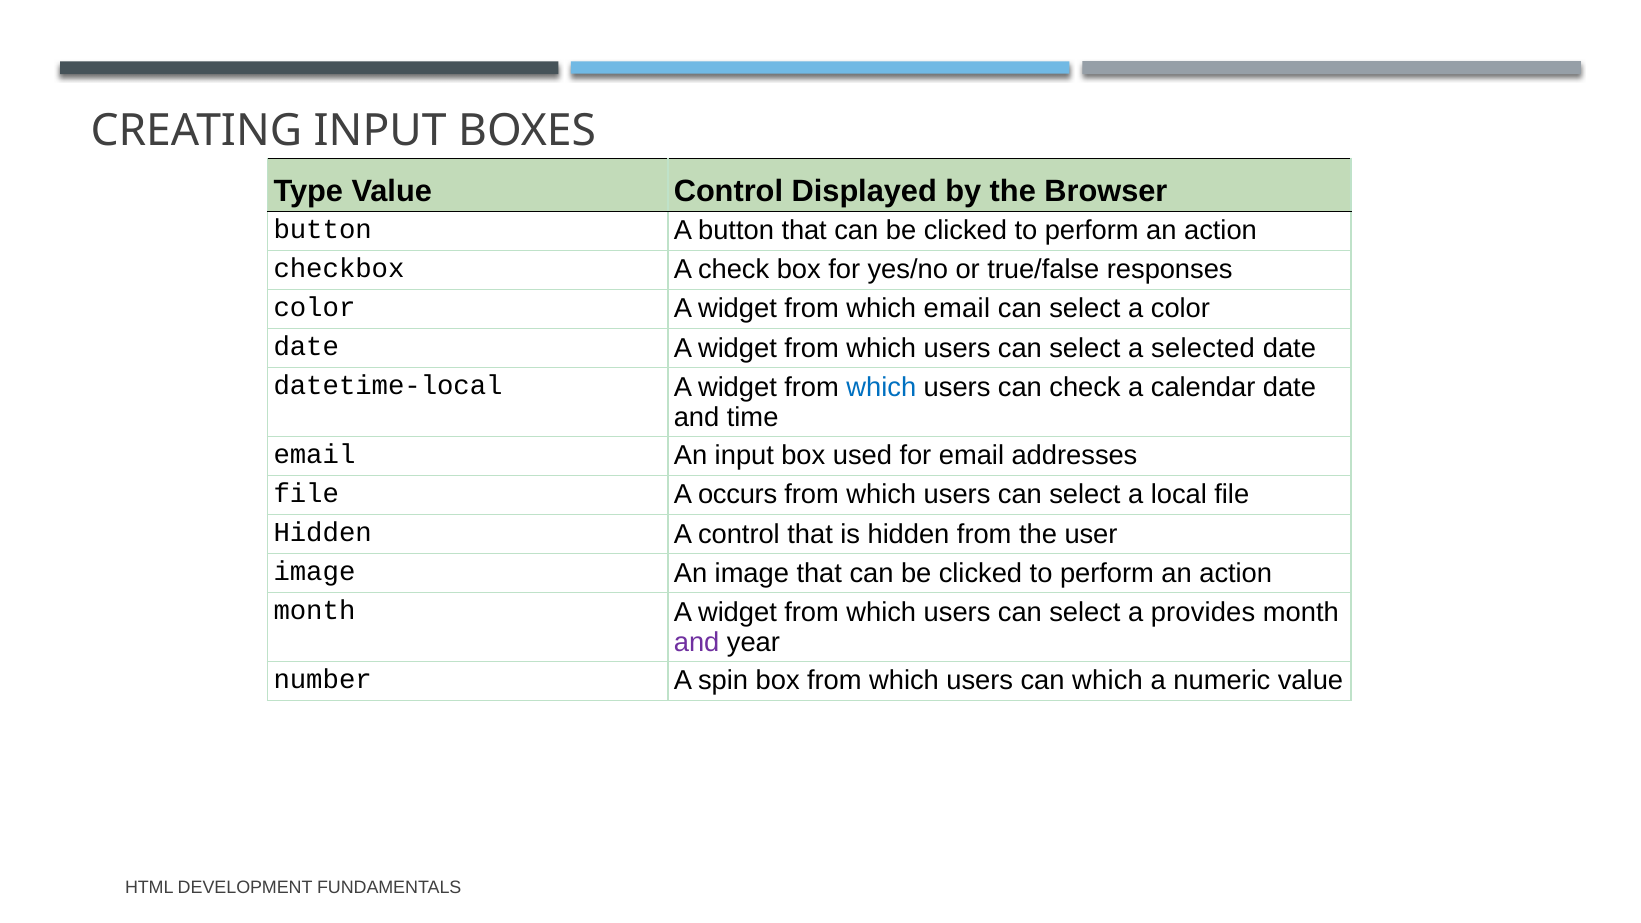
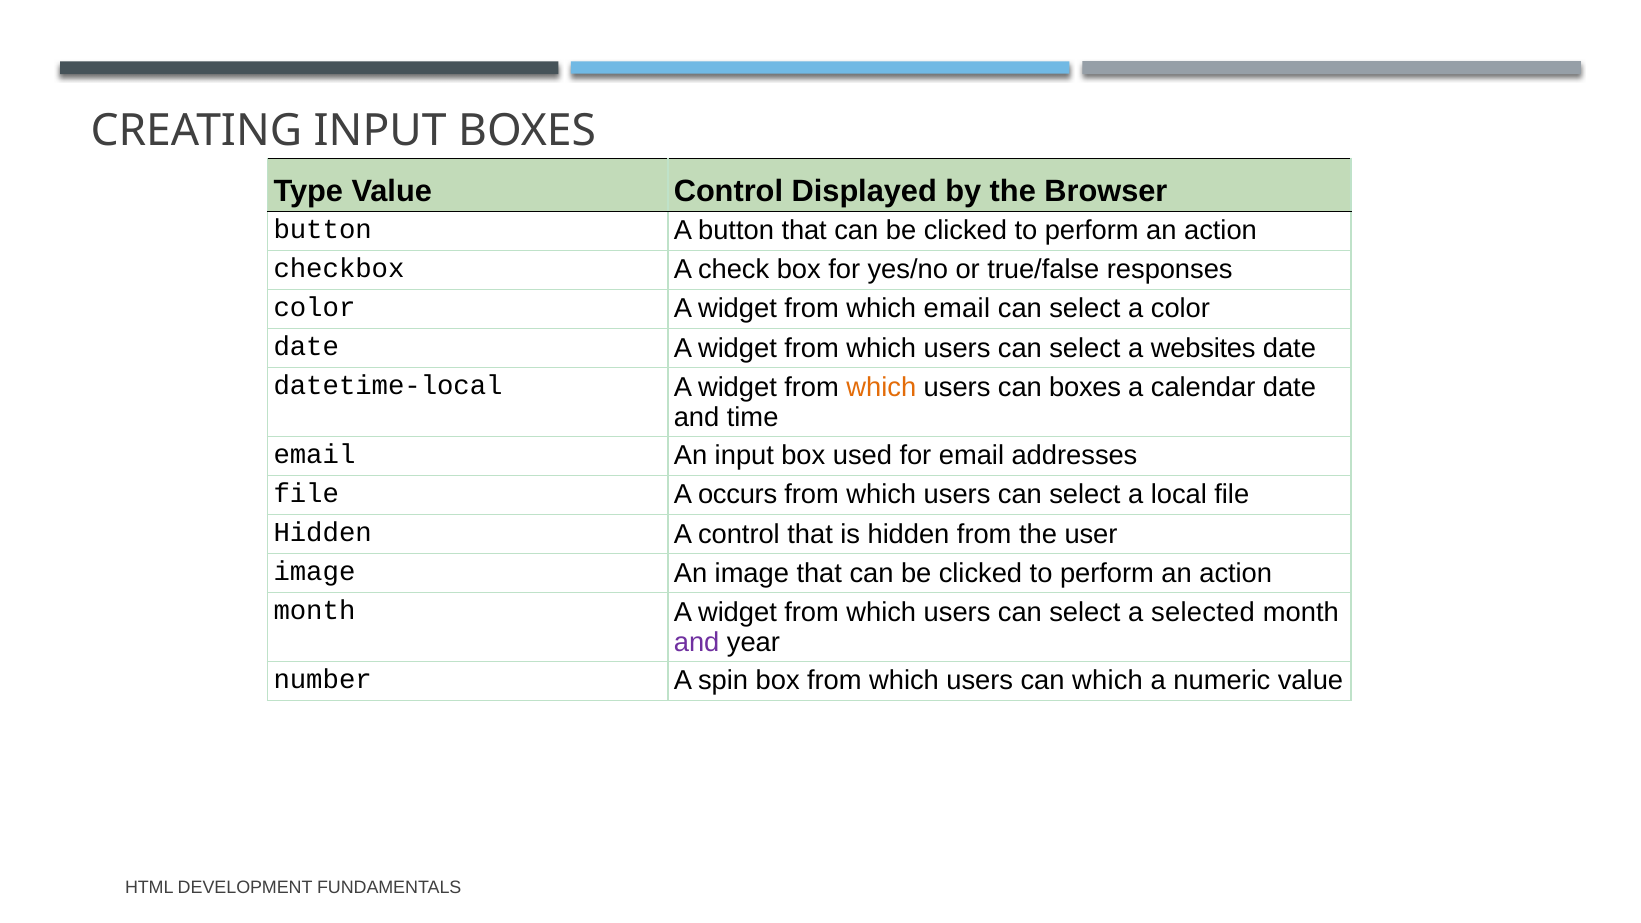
selected: selected -> websites
which at (881, 387) colour: blue -> orange
can check: check -> boxes
provides: provides -> selected
